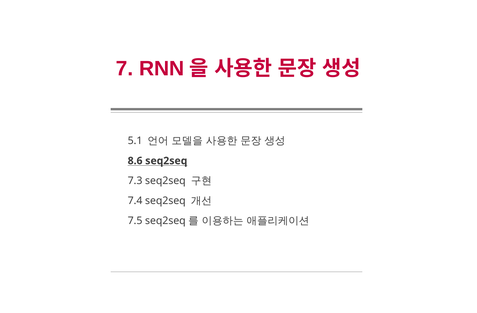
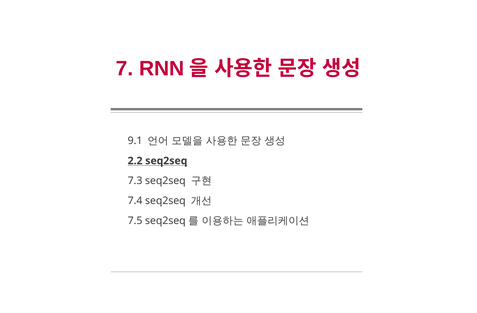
5.1: 5.1 -> 9.1
8.6: 8.6 -> 2.2
